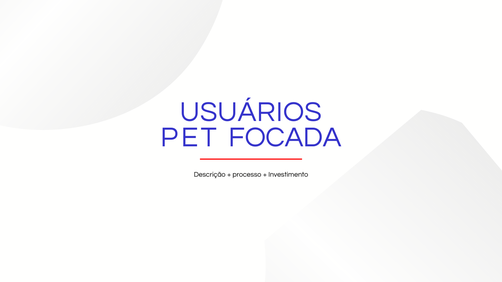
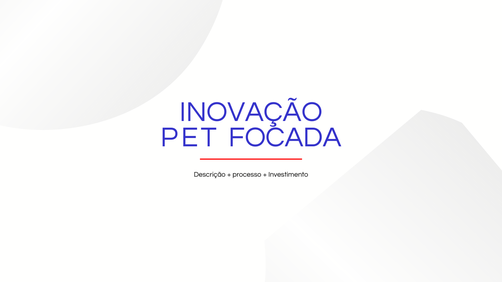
USUÁRIOS: USUÁRIOS -> INOVAÇÃO
